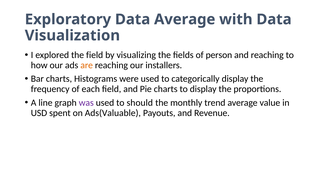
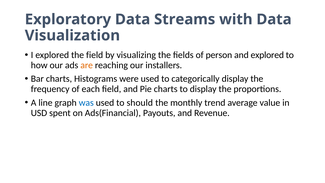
Data Average: Average -> Streams
and reaching: reaching -> explored
was colour: purple -> blue
Ads(Valuable: Ads(Valuable -> Ads(Financial
